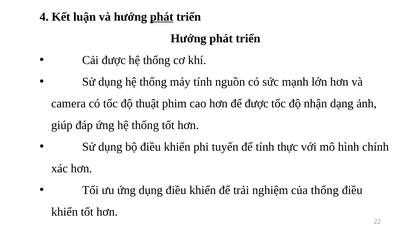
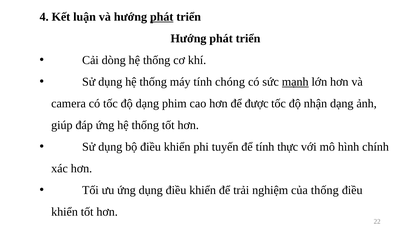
Cải được: được -> dòng
nguồn: nguồn -> chóng
mạnh underline: none -> present
độ thuật: thuật -> dạng
